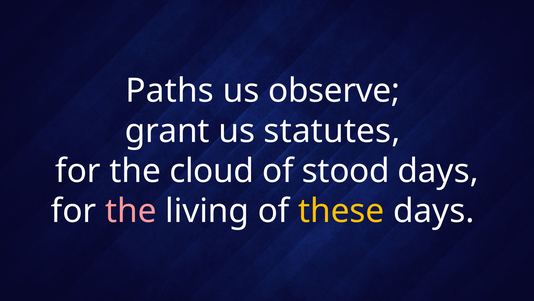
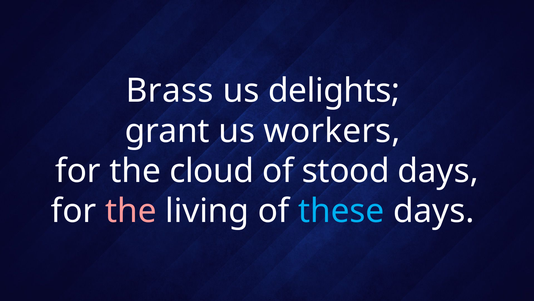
Paths: Paths -> Brass
observe: observe -> delights
statutes: statutes -> workers
these colour: yellow -> light blue
